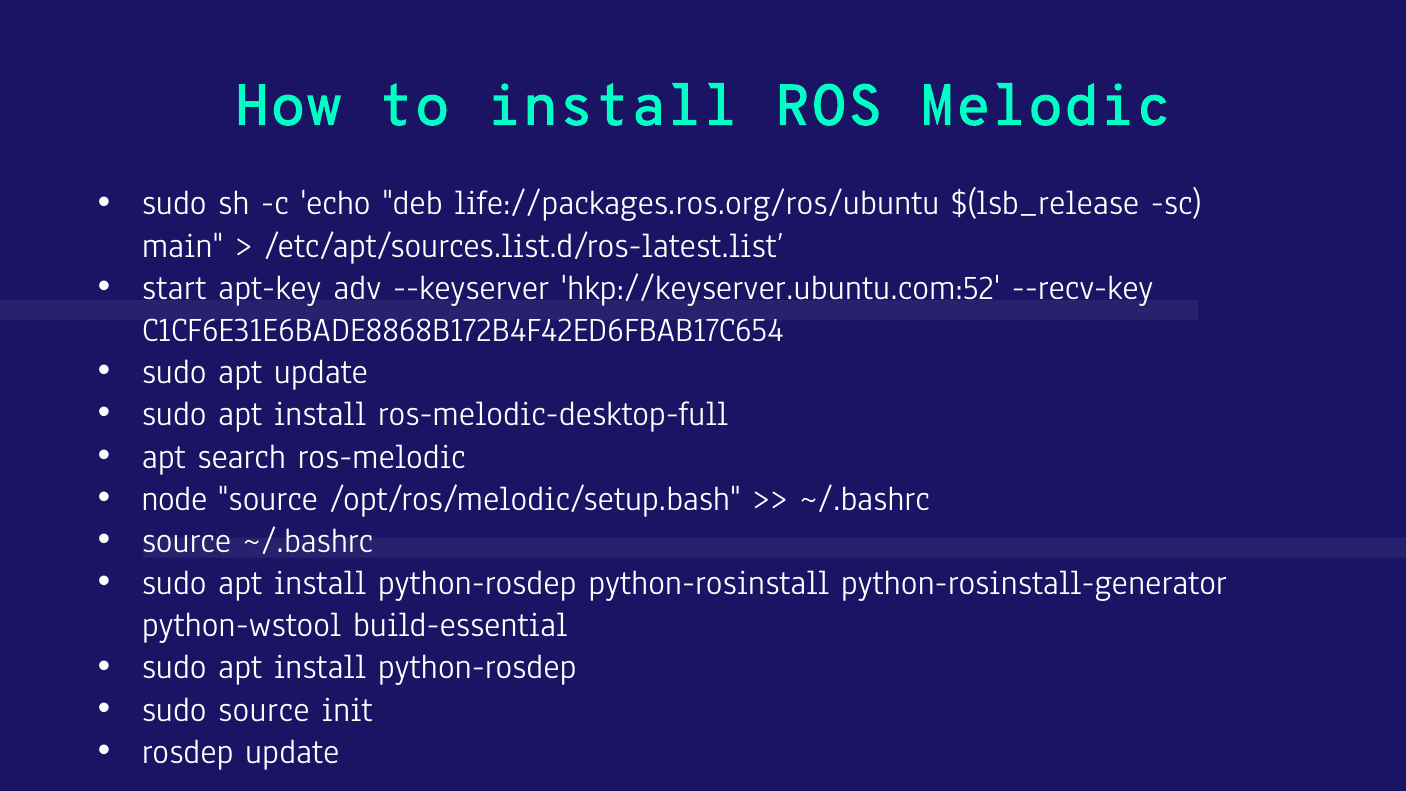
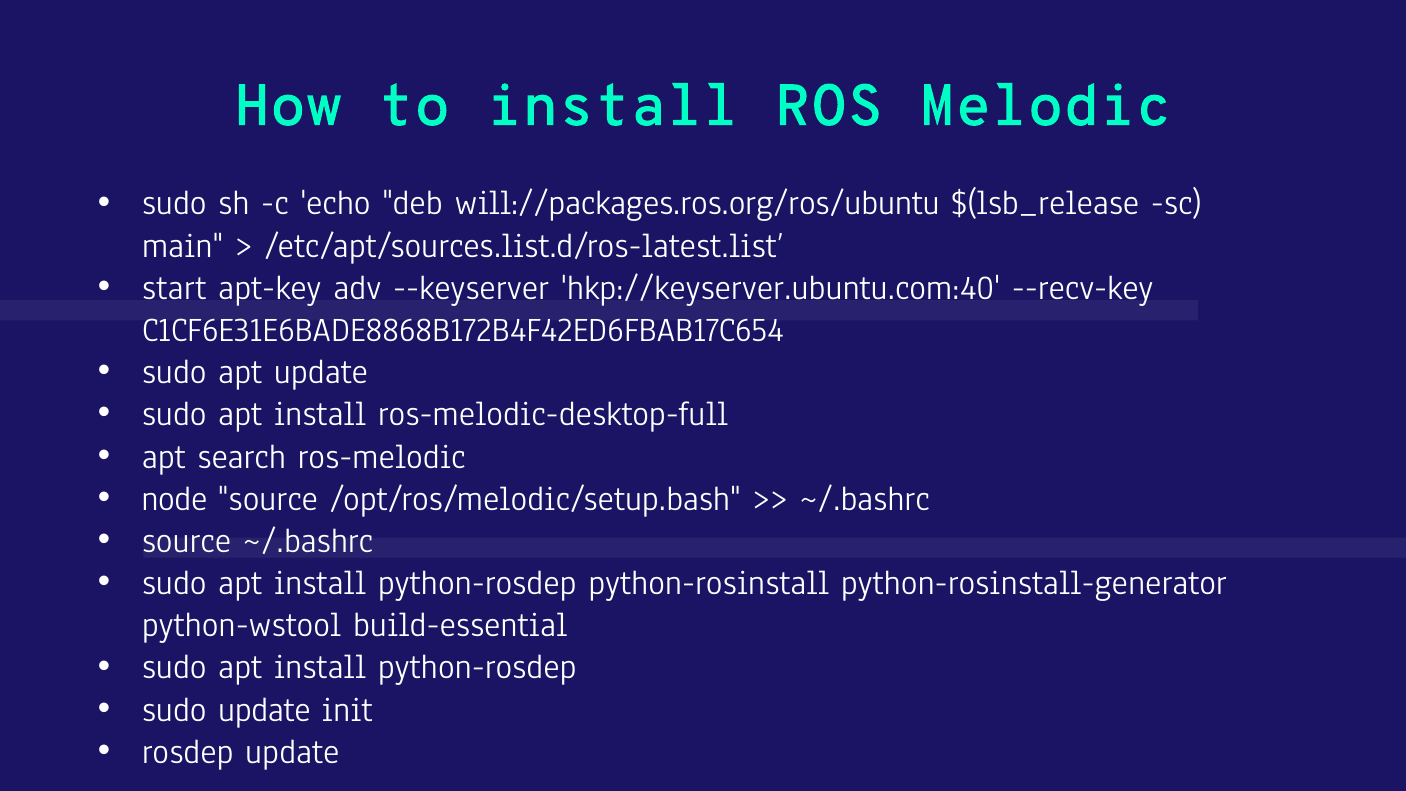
life://packages.ros.org/ros/ubuntu: life://packages.ros.org/ros/ubuntu -> will://packages.ros.org/ros/ubuntu
hkp://keyserver.ubuntu.com:52: hkp://keyserver.ubuntu.com:52 -> hkp://keyserver.ubuntu.com:40
sudo source: source -> update
